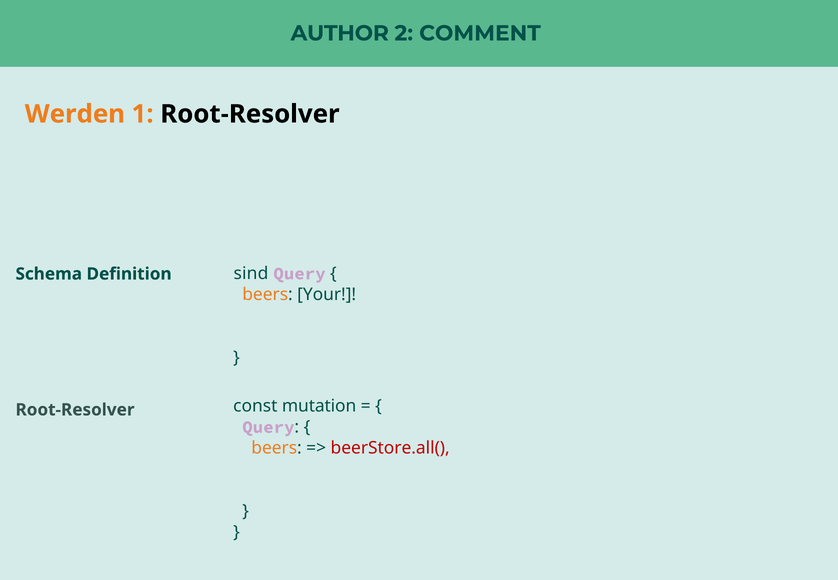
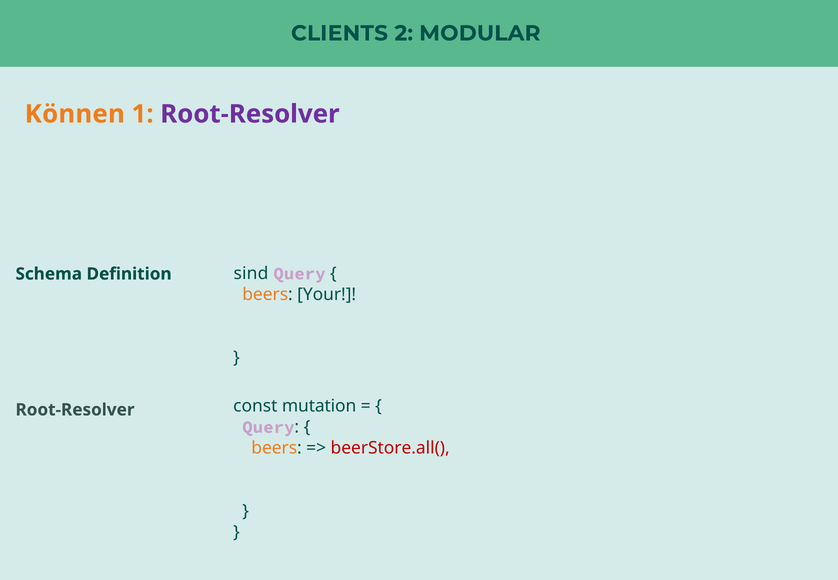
AUTHOR: AUTHOR -> CLIENTS
COMMENT: COMMENT -> MODULAR
Werden: Werden -> Können
Root-Resolver at (250, 114) colour: black -> purple
